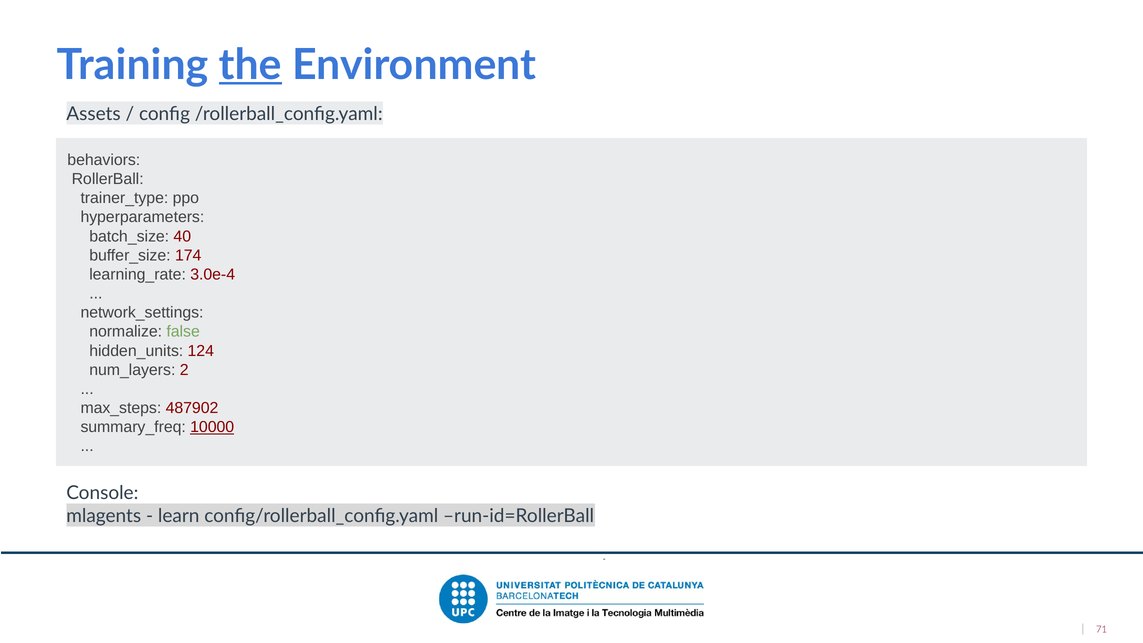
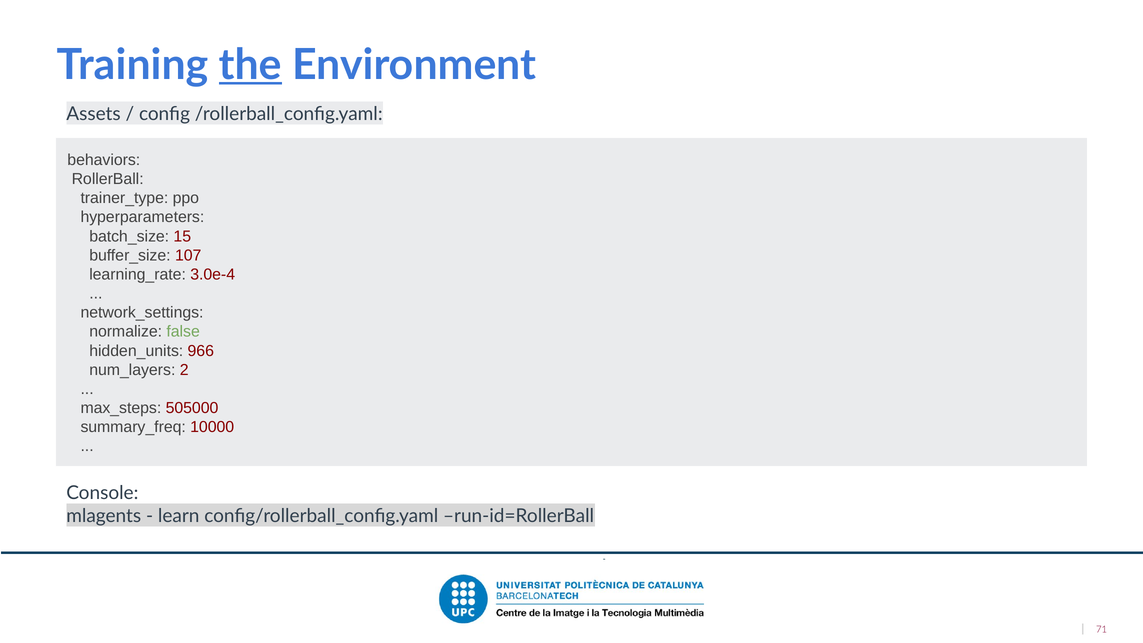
40: 40 -> 15
174: 174 -> 107
124: 124 -> 966
487902: 487902 -> 505000
10000 underline: present -> none
